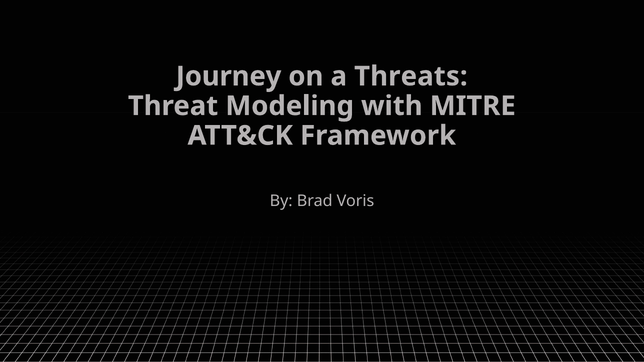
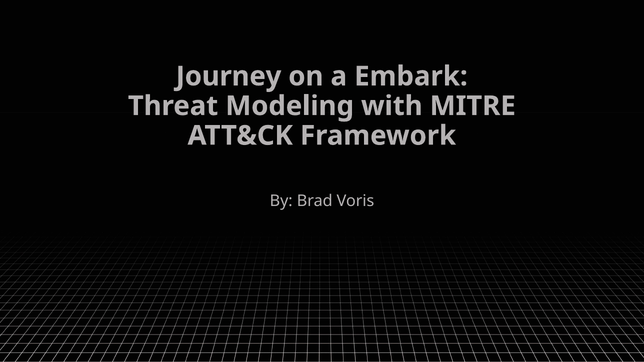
Threats: Threats -> Embark
